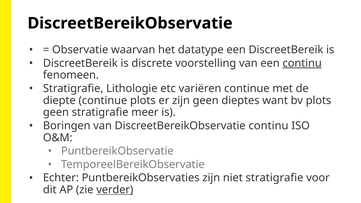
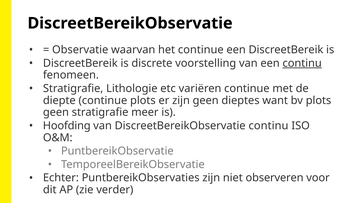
het datatype: datatype -> continue
Boringen: Boringen -> Hoofding
niet stratigrafie: stratigrafie -> observeren
verder underline: present -> none
